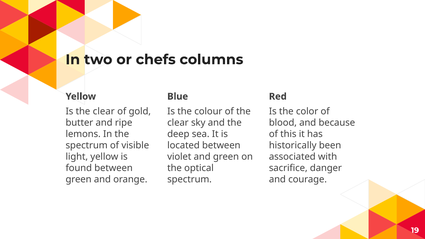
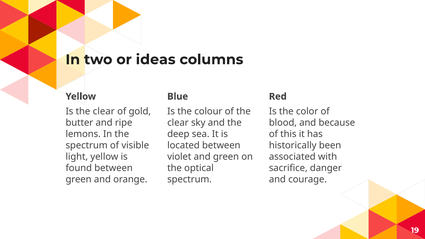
chefs: chefs -> ideas
